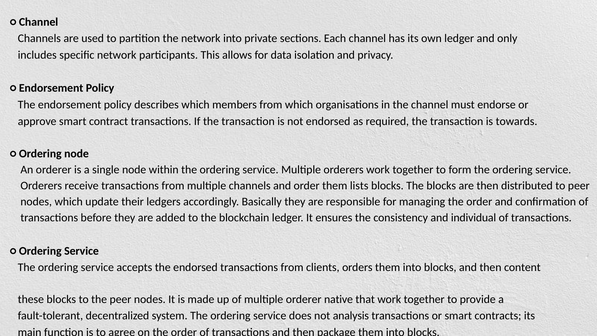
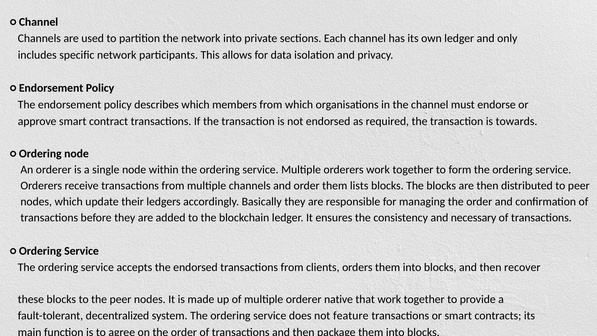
individual: individual -> necessary
content: content -> recover
analysis: analysis -> feature
